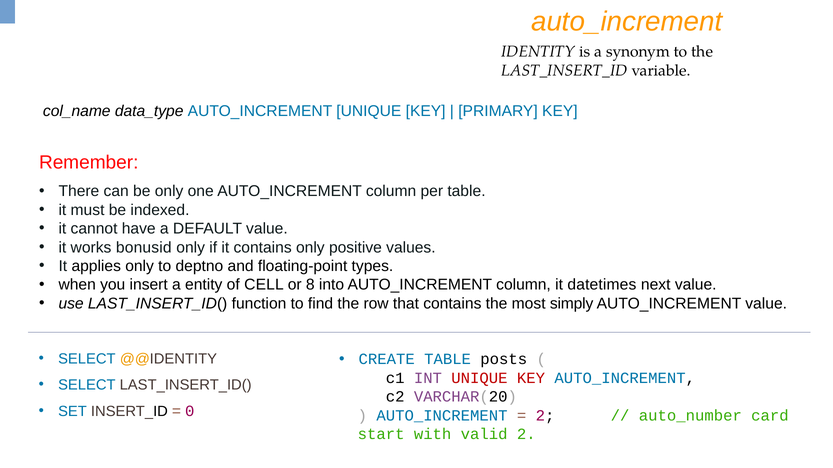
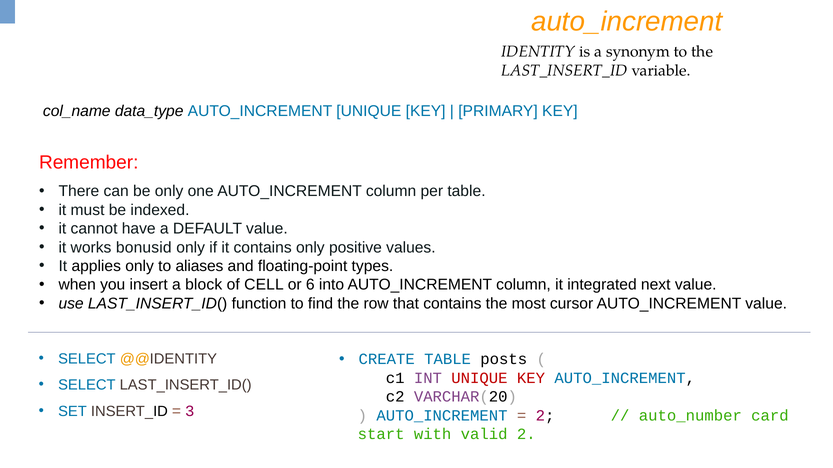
deptno: deptno -> aliases
entity: entity -> block
8: 8 -> 6
datetimes: datetimes -> integrated
simply: simply -> cursor
0: 0 -> 3
